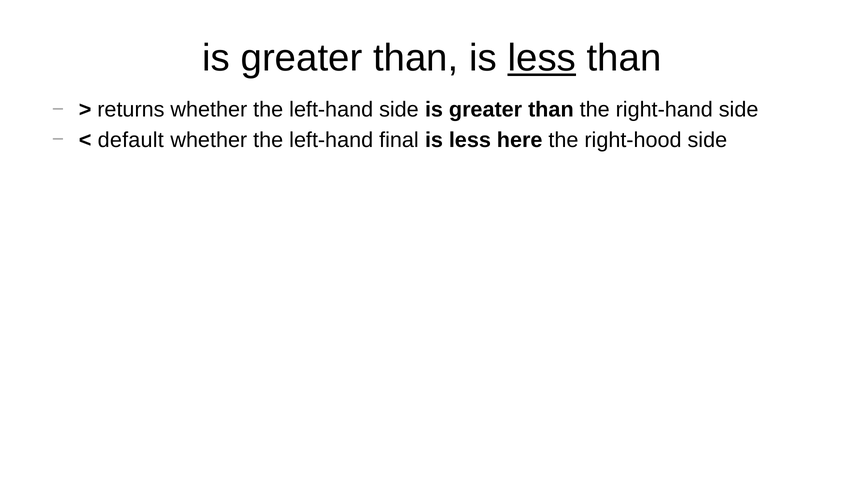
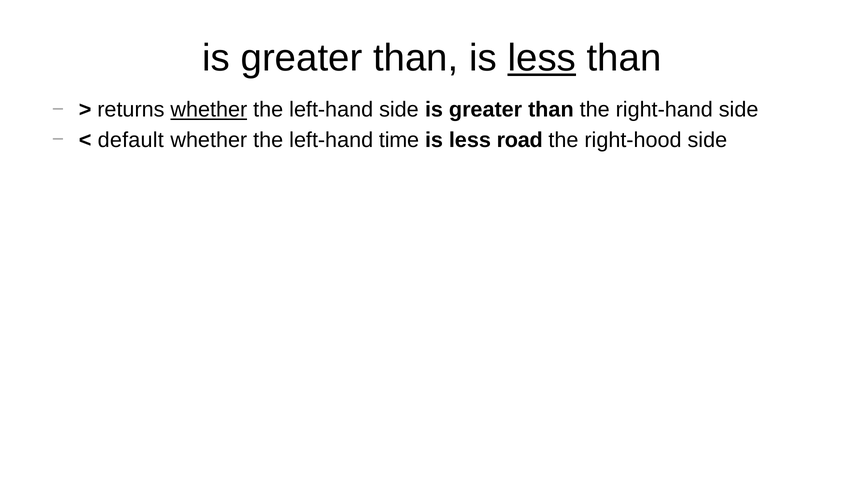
whether at (209, 110) underline: none -> present
final: final -> time
here: here -> road
